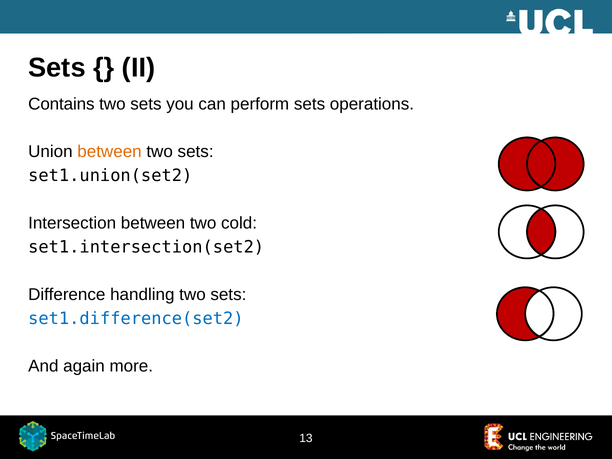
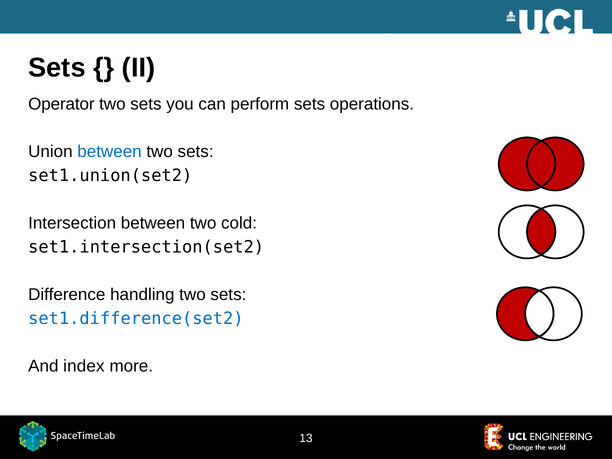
Contains: Contains -> Operator
between at (110, 152) colour: orange -> blue
again: again -> index
